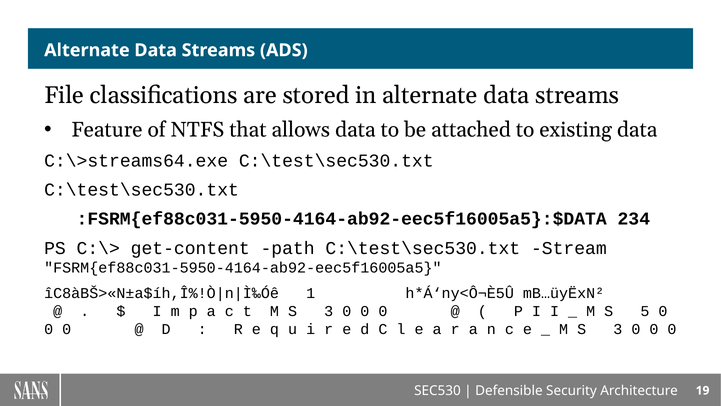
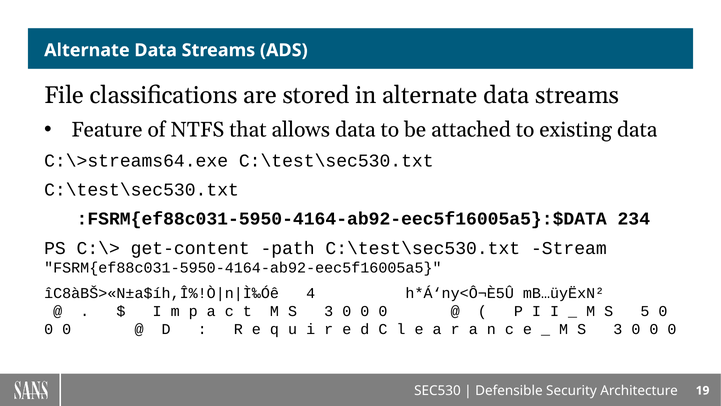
1: 1 -> 4
